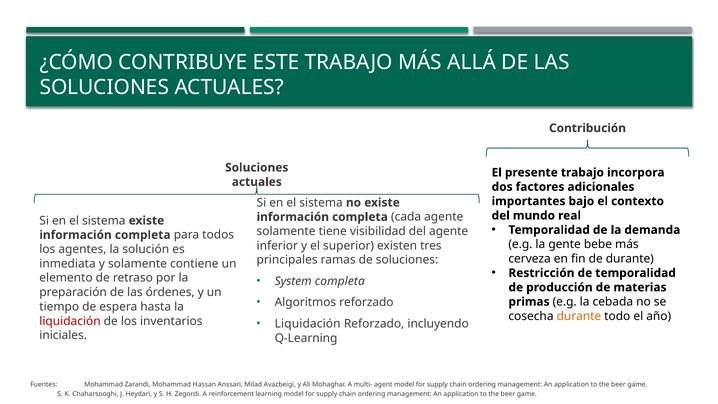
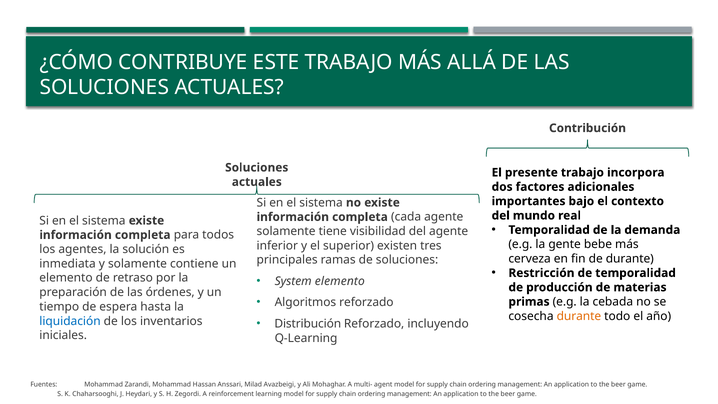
System completa: completa -> elemento
liquidación at (70, 321) colour: red -> blue
Liquidación at (308, 324): Liquidación -> Distribución
